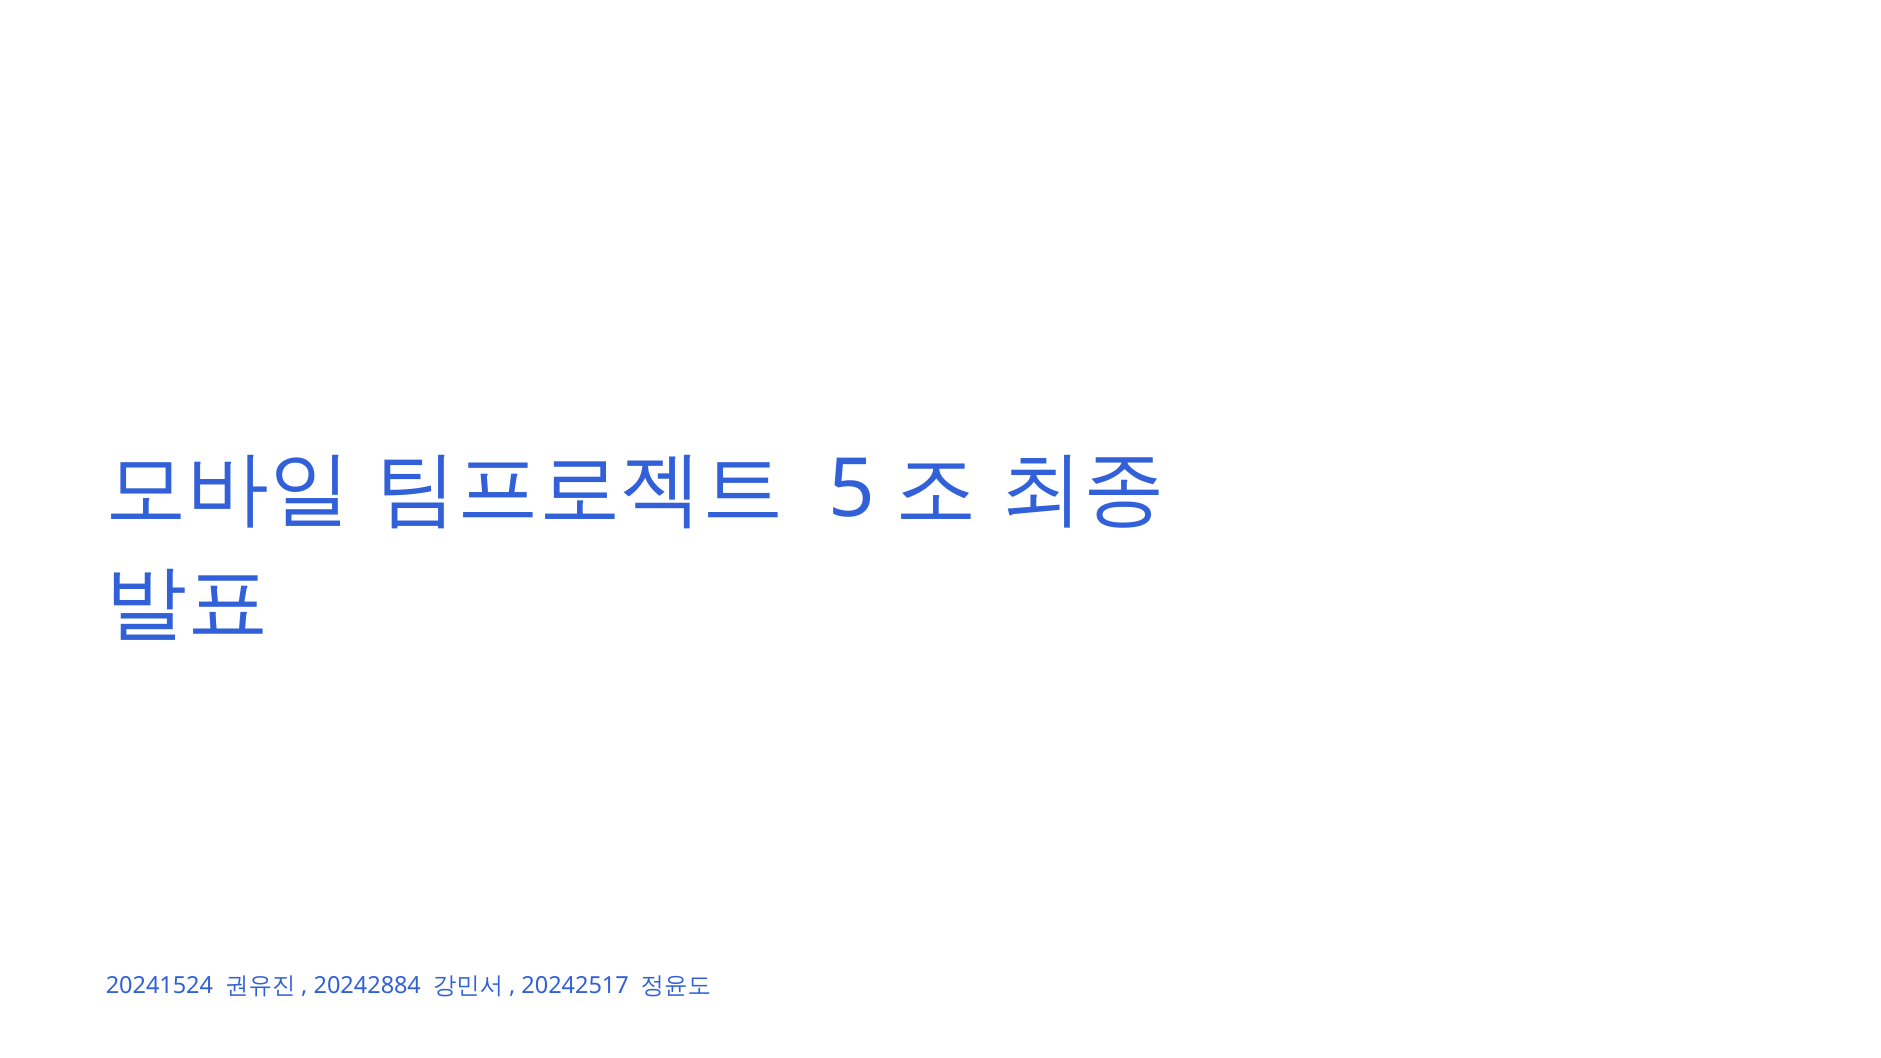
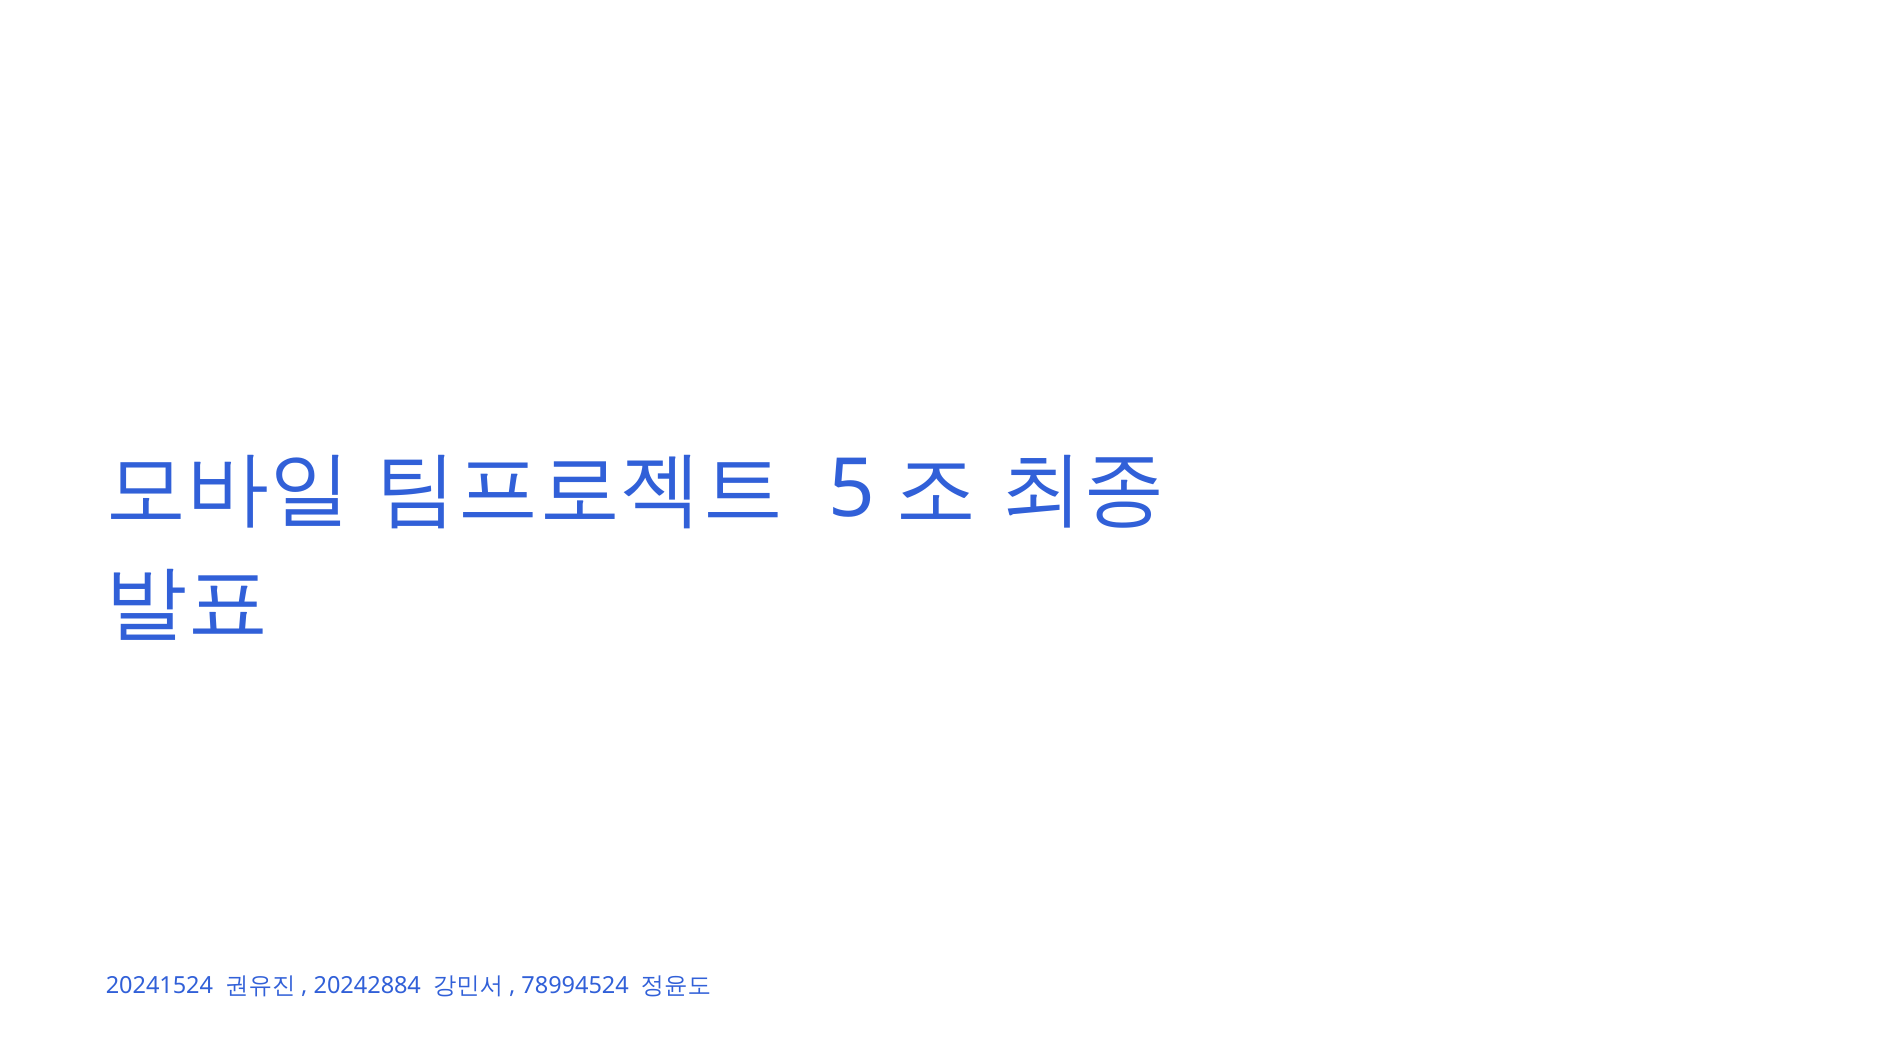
20242517: 20242517 -> 78994524
